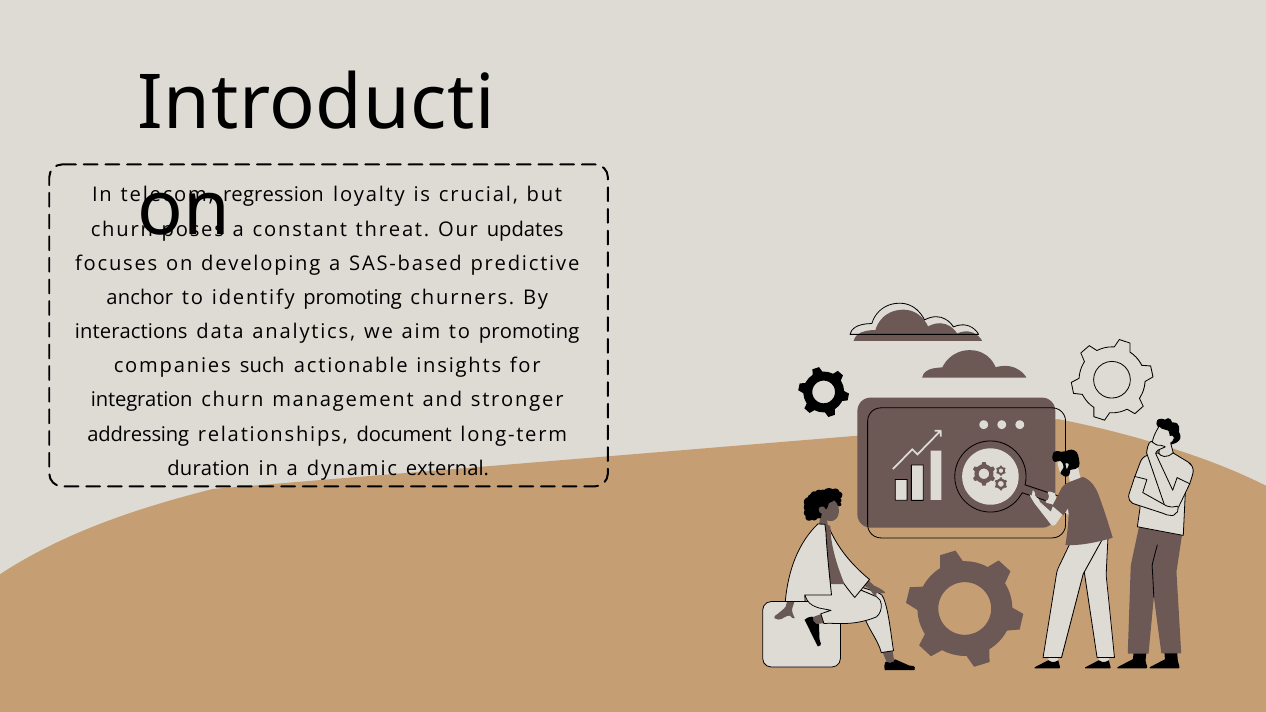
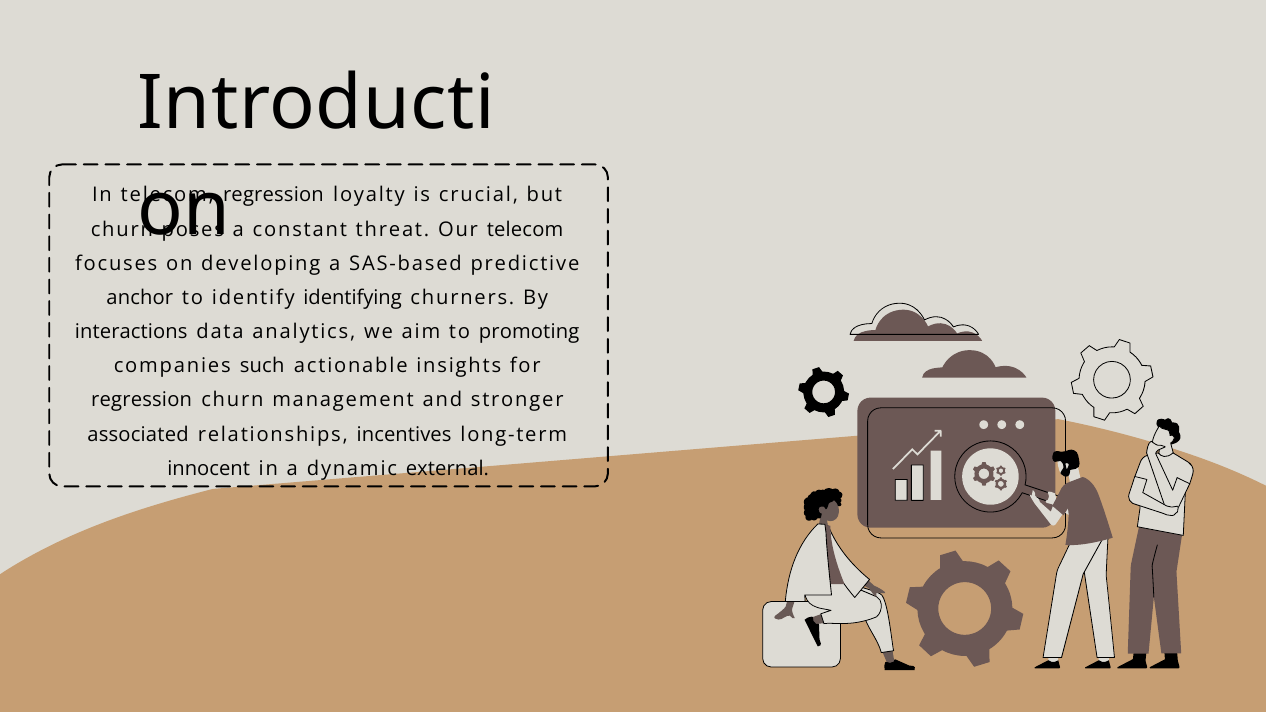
Our updates: updates -> telecom
identify promoting: promoting -> identifying
integration at (142, 400): integration -> regression
addressing: addressing -> associated
document: document -> incentives
duration: duration -> innocent
